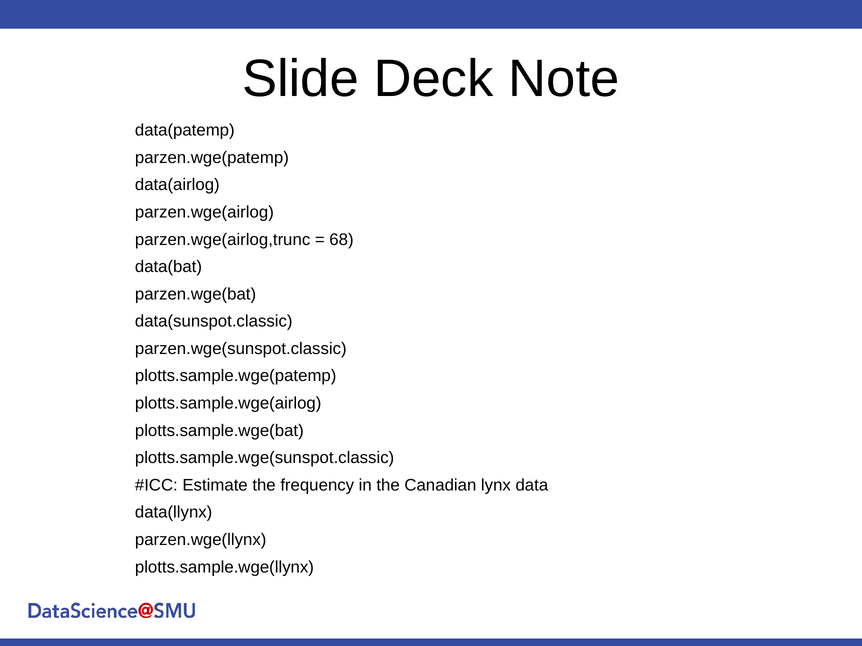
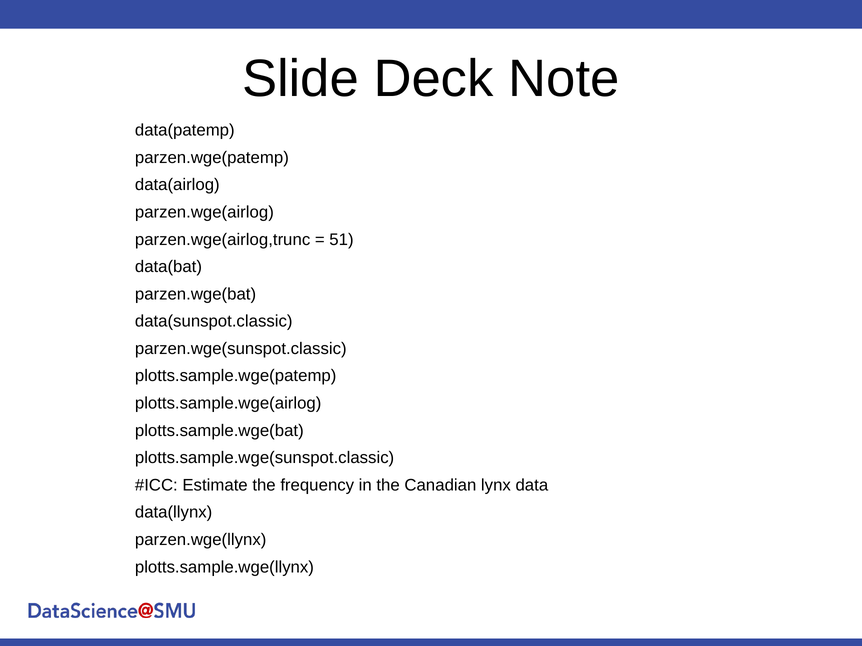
68: 68 -> 51
